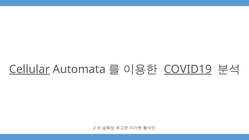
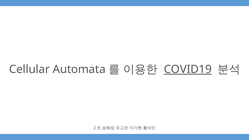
Cellular underline: present -> none
